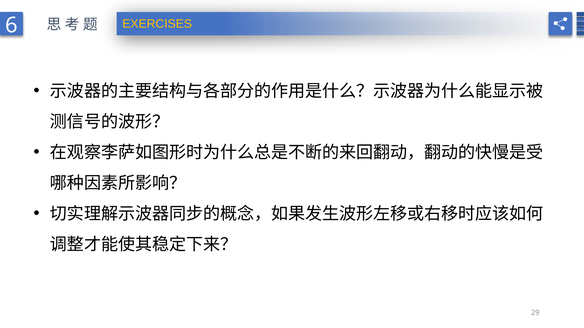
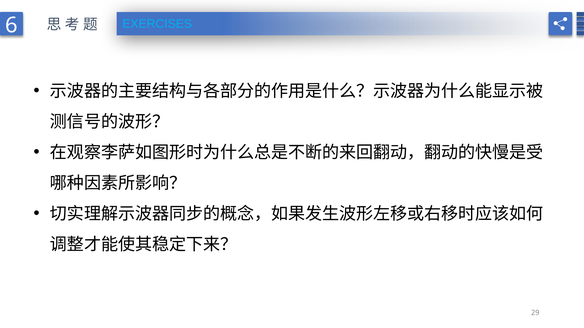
EXERCISES colour: yellow -> light blue
